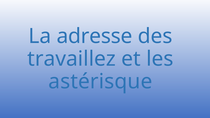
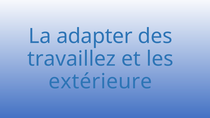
adresse: adresse -> adapter
astérisque: astérisque -> extérieure
